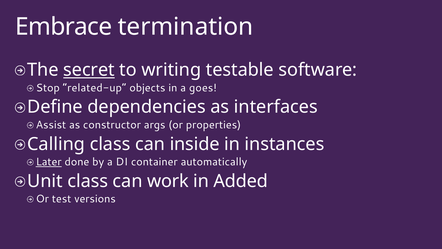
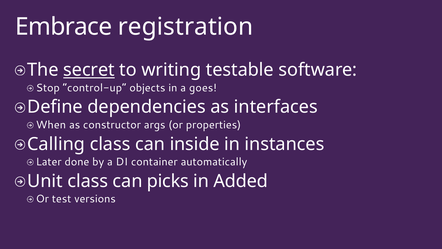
termination: termination -> registration
related-up: related-up -> control-up
Assist: Assist -> When
Later underline: present -> none
work: work -> picks
